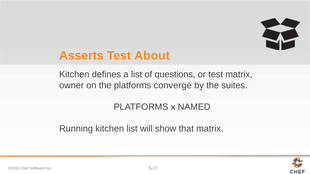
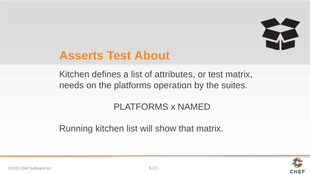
questions: questions -> attributes
owner: owner -> needs
converge: converge -> operation
